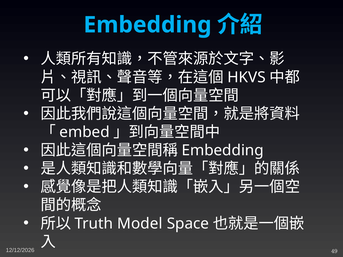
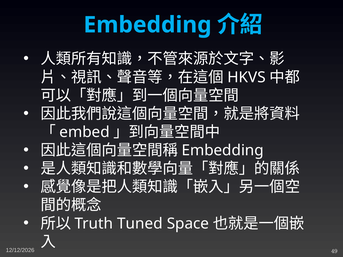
Model: Model -> Tuned
